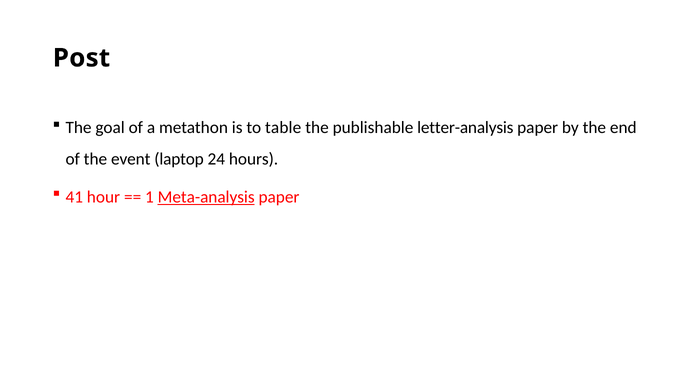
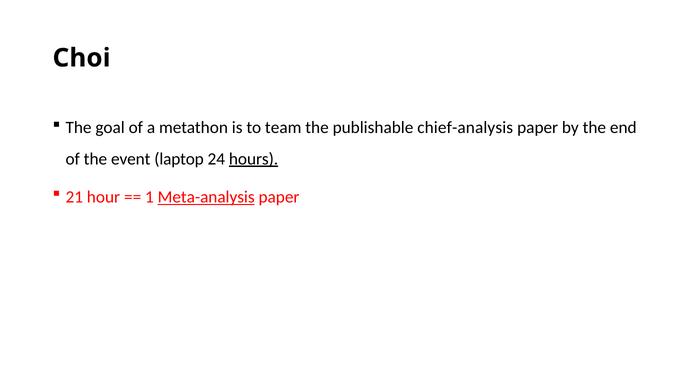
Post: Post -> Choi
table: table -> team
letter-analysis: letter-analysis -> chief-analysis
hours underline: none -> present
41: 41 -> 21
